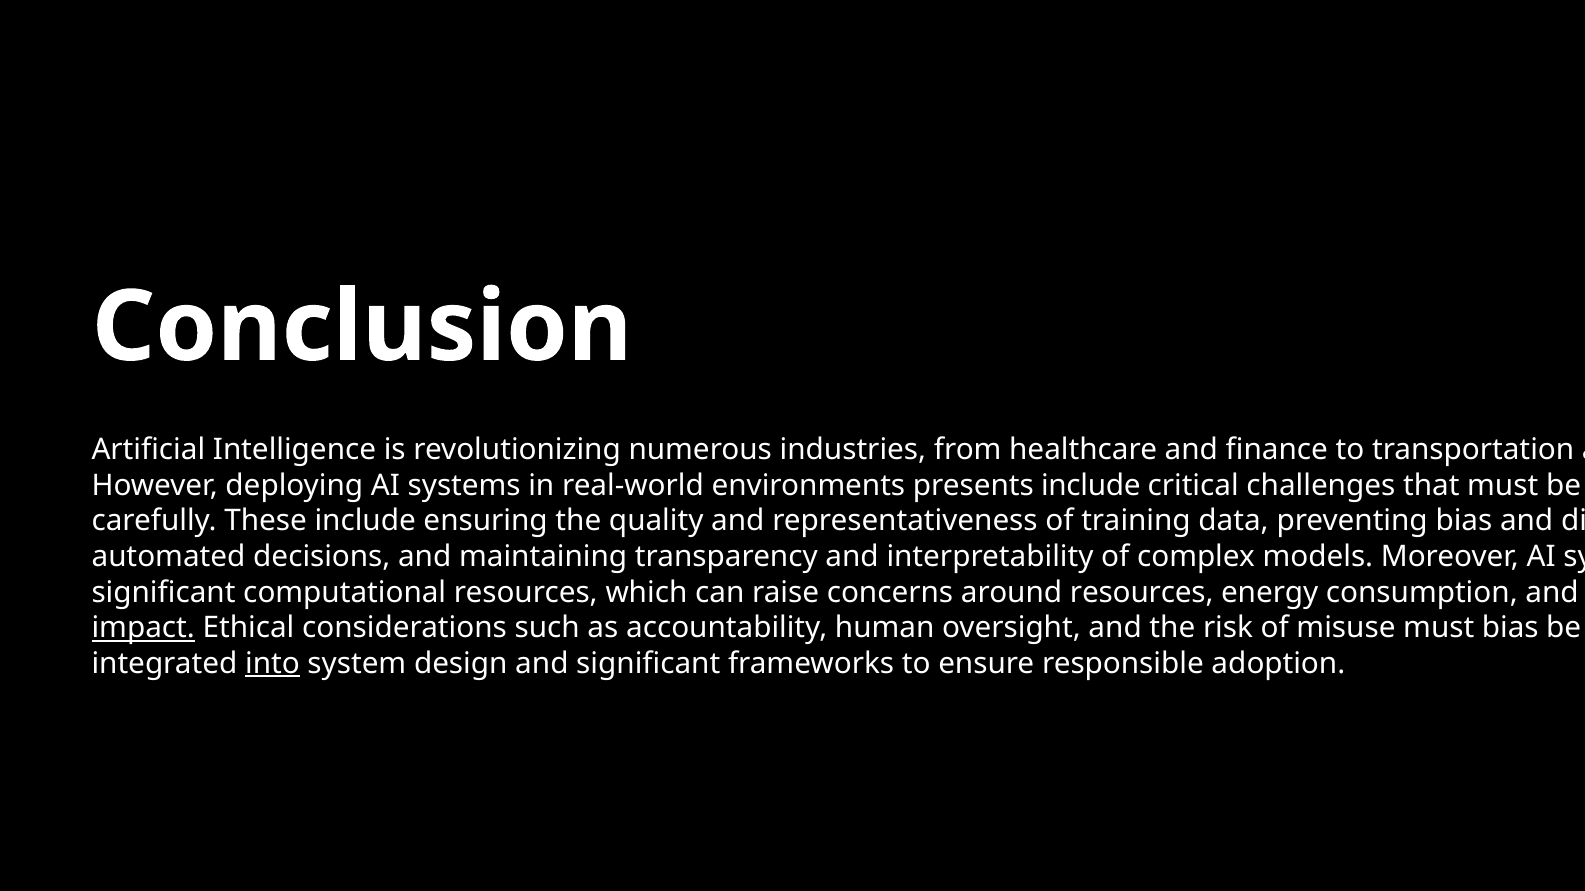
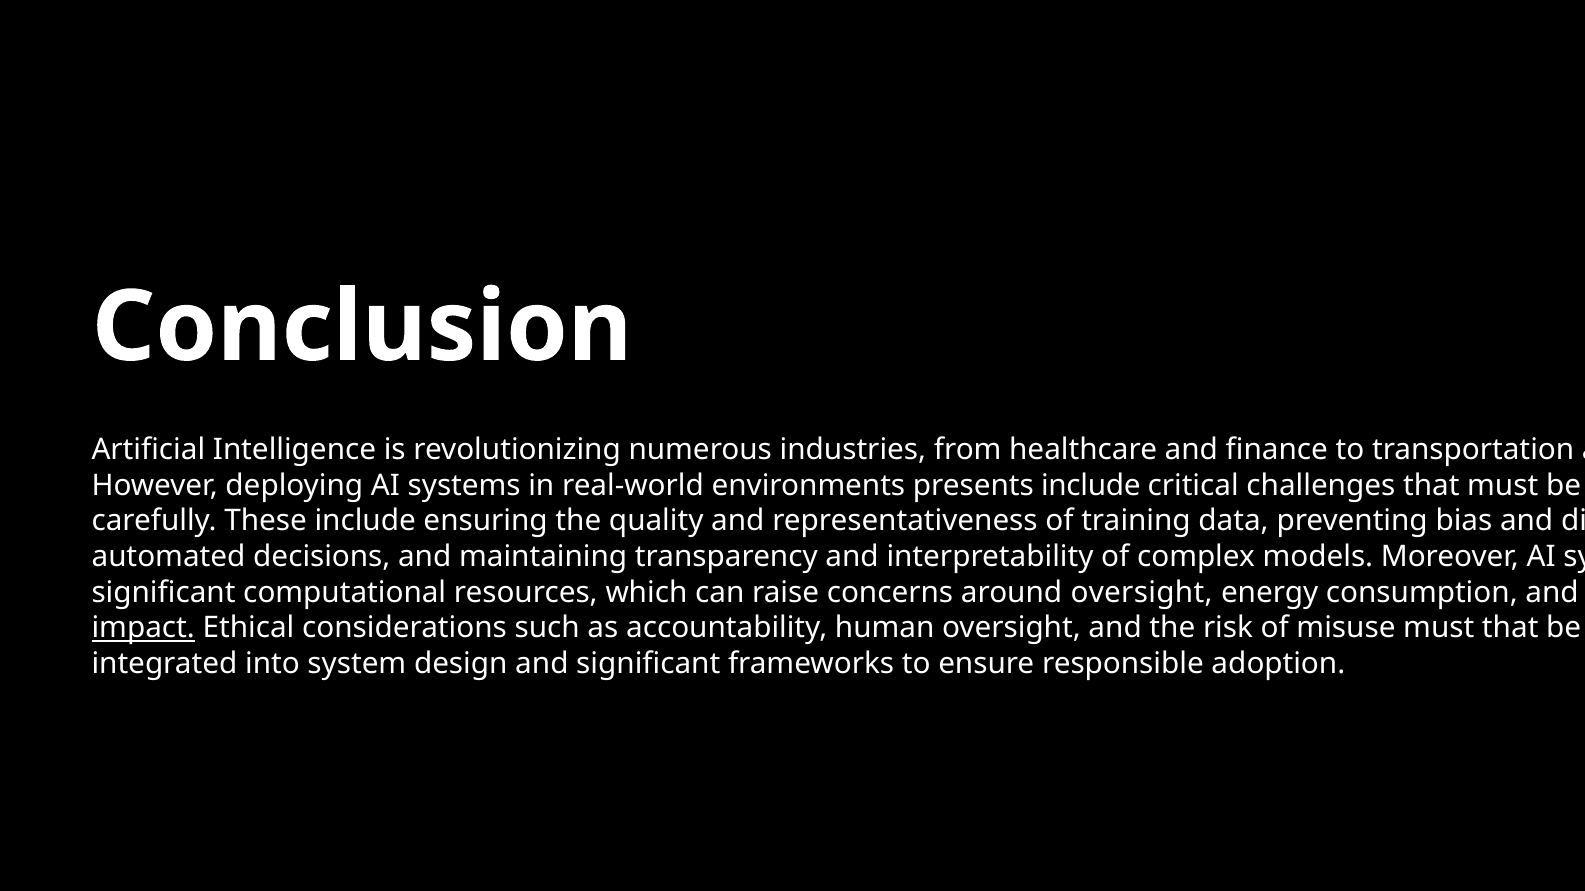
around resources: resources -> oversight
must bias: bias -> that
into underline: present -> none
